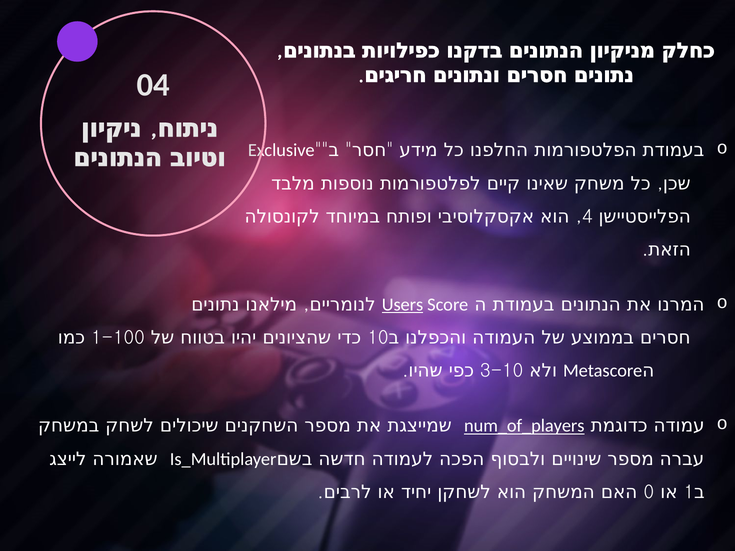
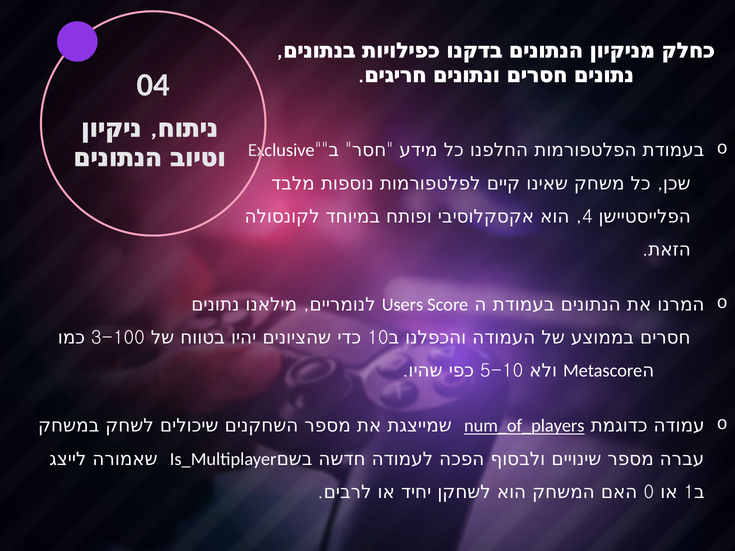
Users underline: present -> none
1-100: 1-100 -> 3-100
3-10: 3-10 -> 5-10
